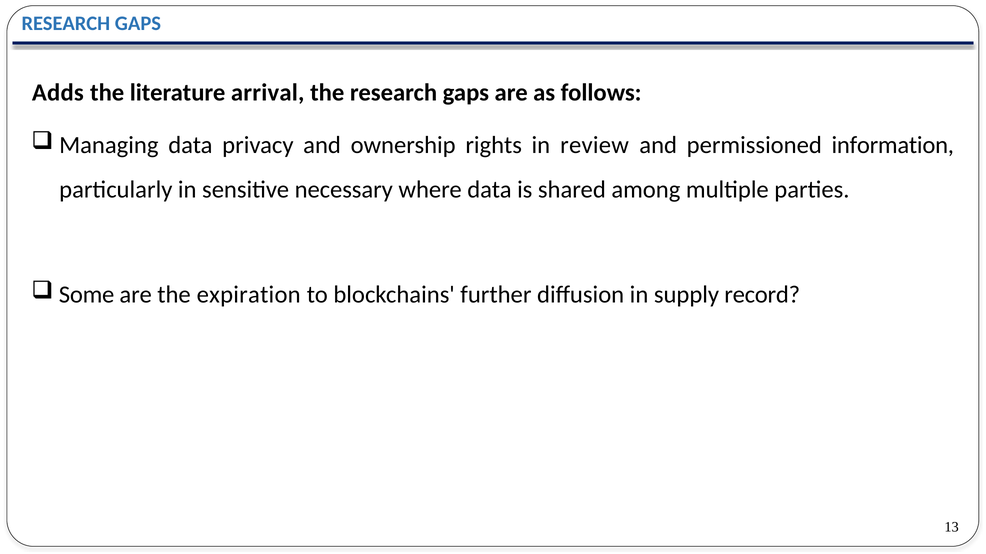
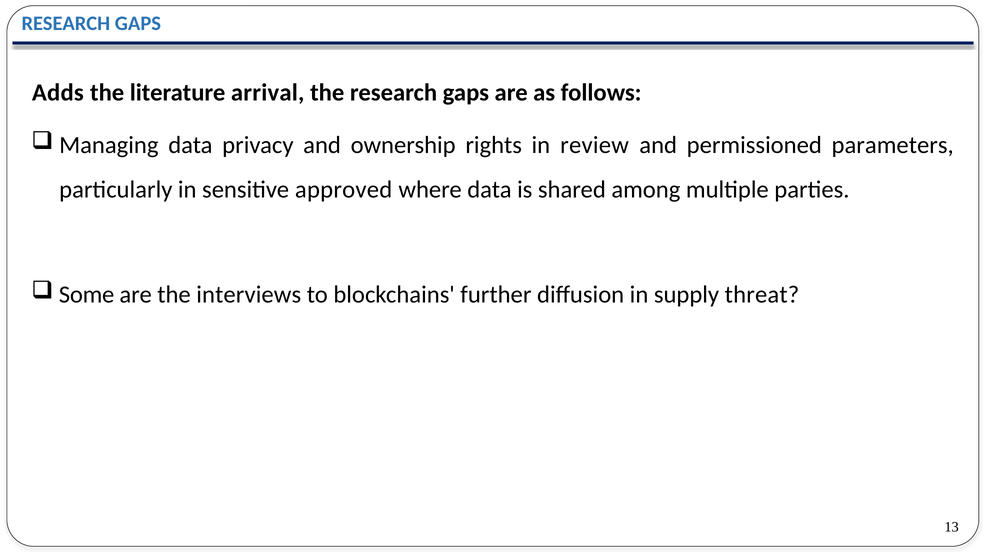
information: information -> parameters
necessary: necessary -> approved
expiration: expiration -> interviews
record: record -> threat
